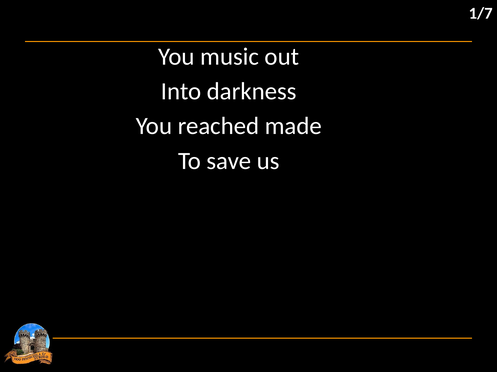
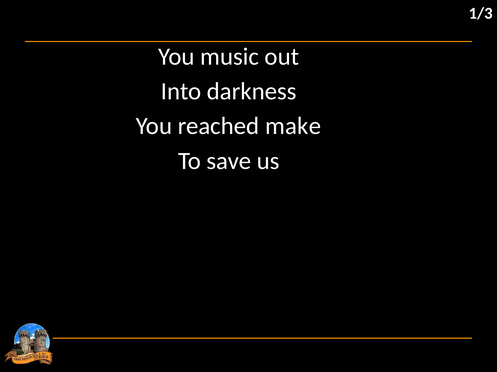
1/7: 1/7 -> 1/3
made: made -> make
